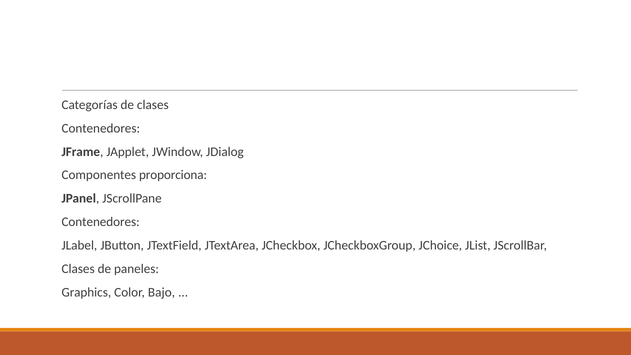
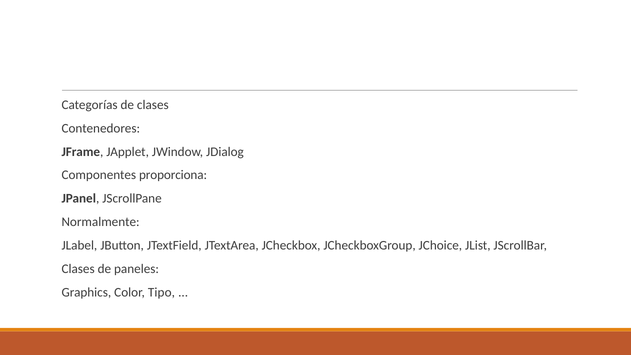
Contenedores at (101, 222): Contenedores -> Normalmente
Bajo: Bajo -> Tipo
